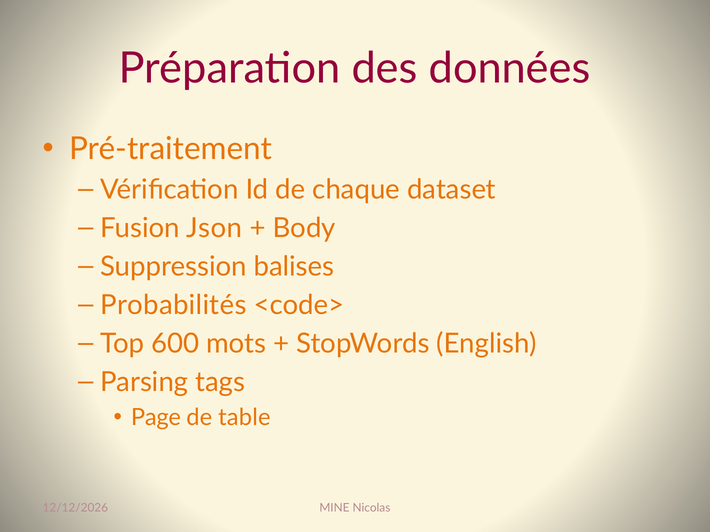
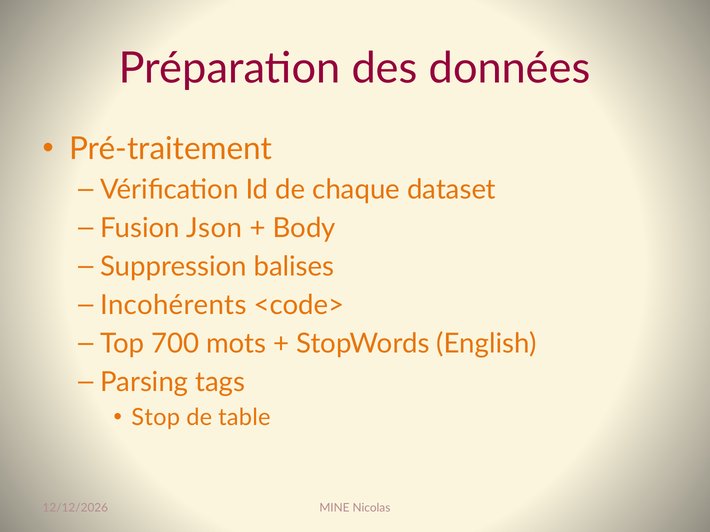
Probabilités: Probabilités -> Incohérents
600: 600 -> 700
Page: Page -> Stop
